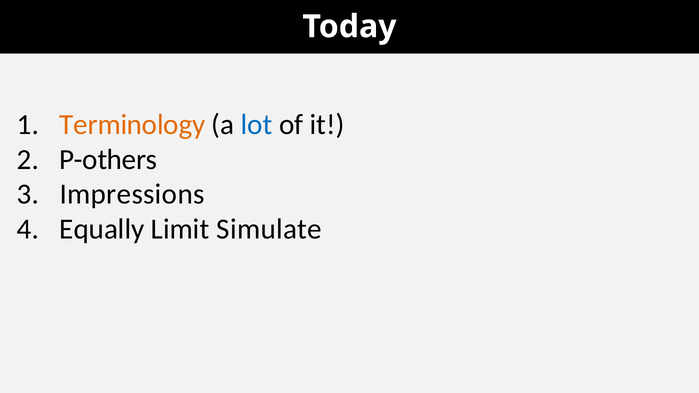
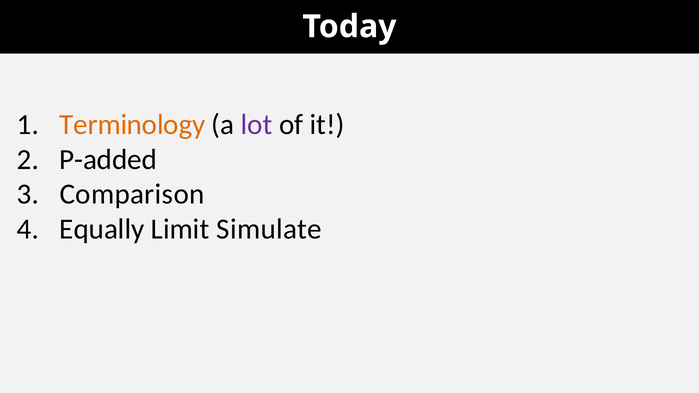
lot colour: blue -> purple
P-others: P-others -> P-added
Impressions: Impressions -> Comparison
